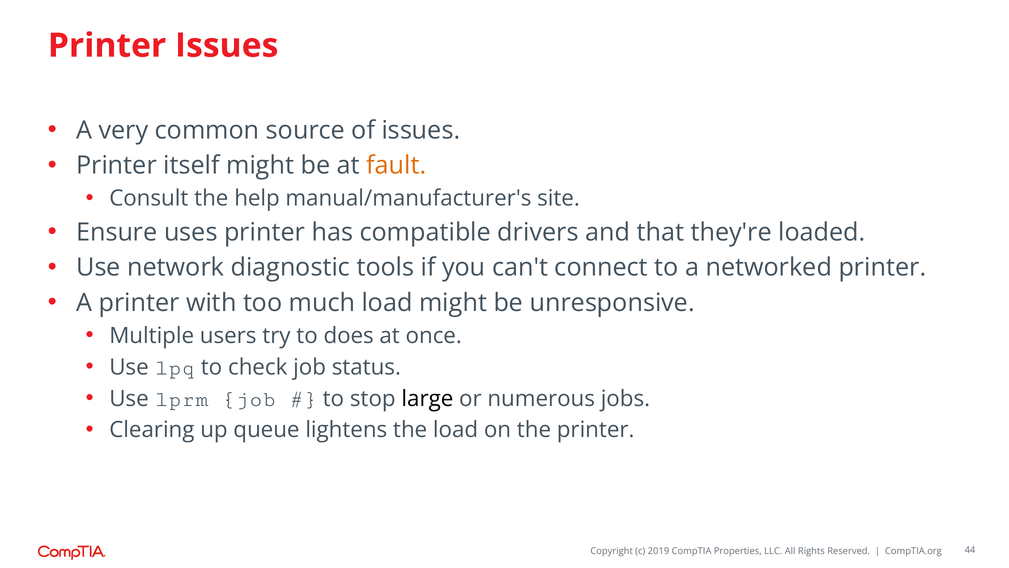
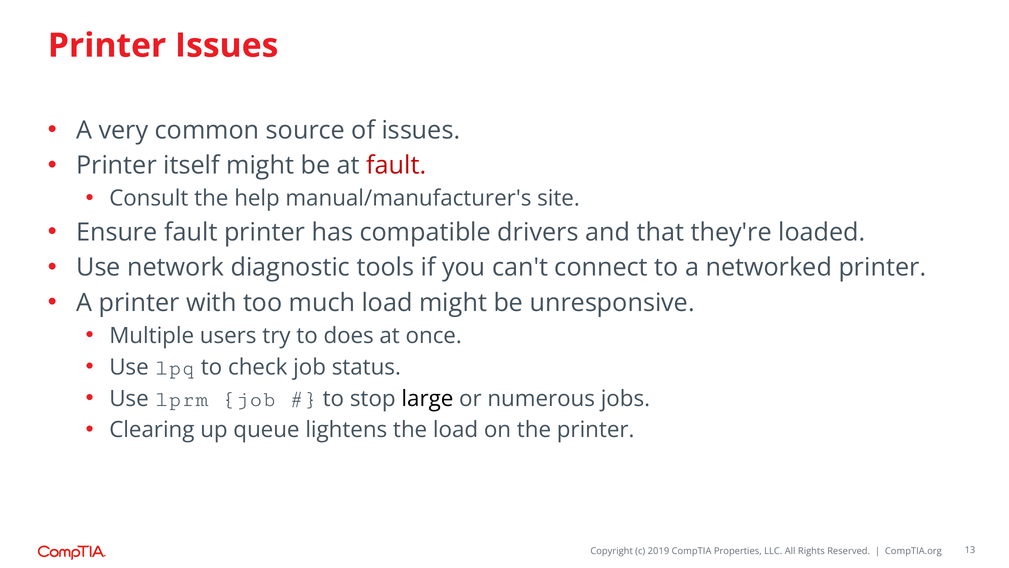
fault at (396, 165) colour: orange -> red
Ensure uses: uses -> fault
44: 44 -> 13
